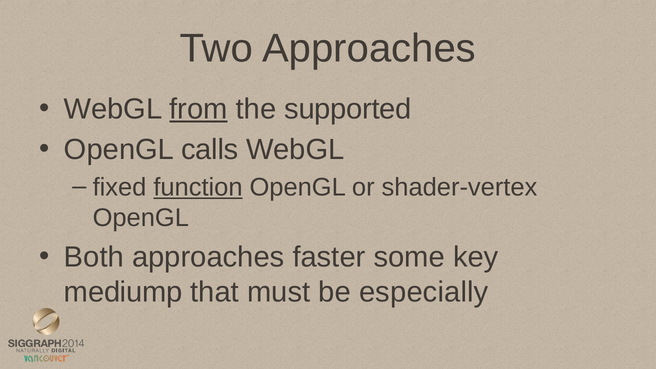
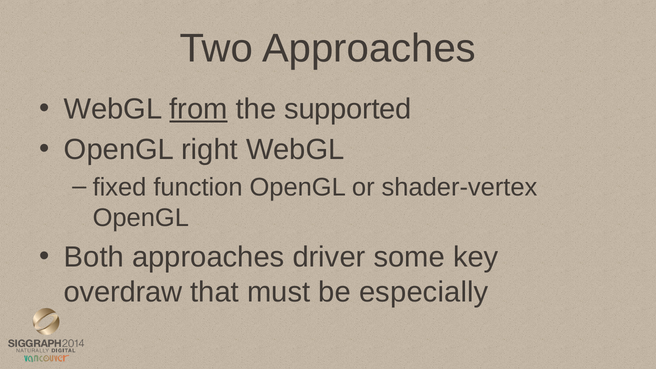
calls: calls -> right
function underline: present -> none
faster: faster -> driver
mediump: mediump -> overdraw
